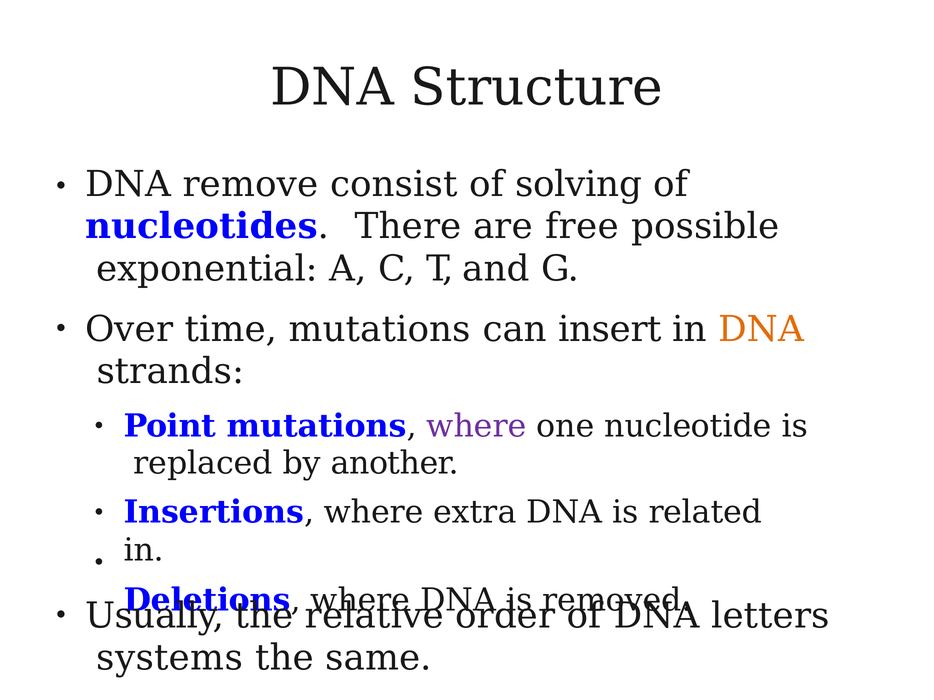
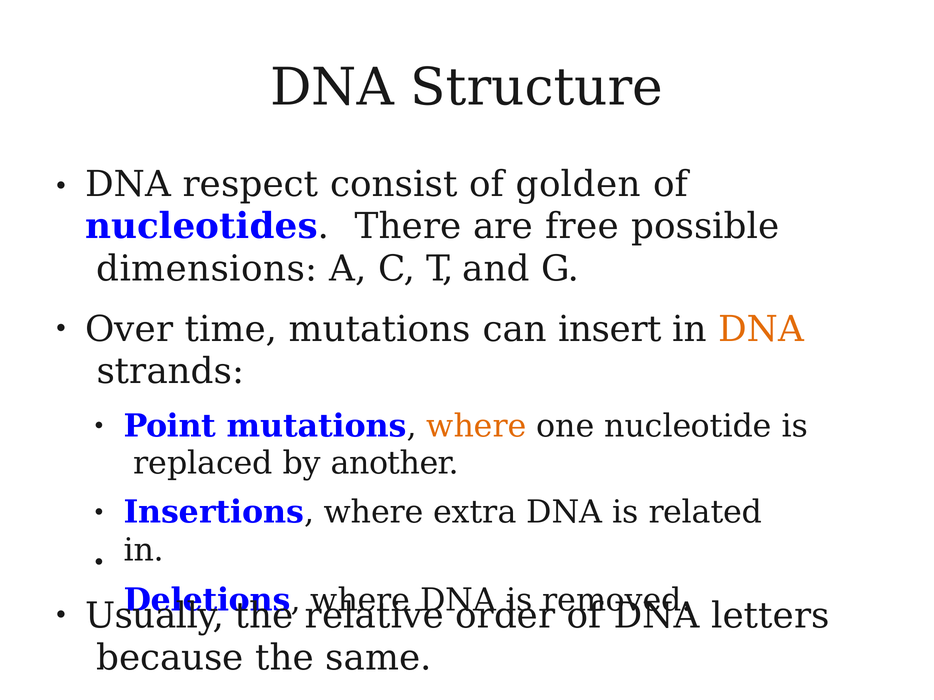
remove: remove -> respect
solving: solving -> golden
exponential: exponential -> dimensions
where at (476, 427) colour: purple -> orange
systems: systems -> because
